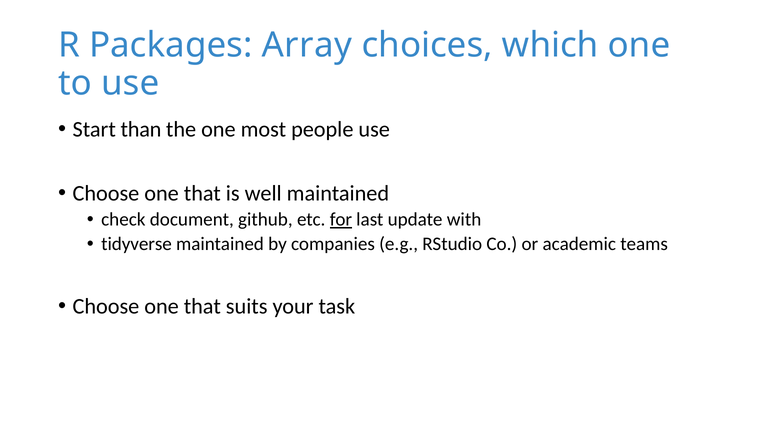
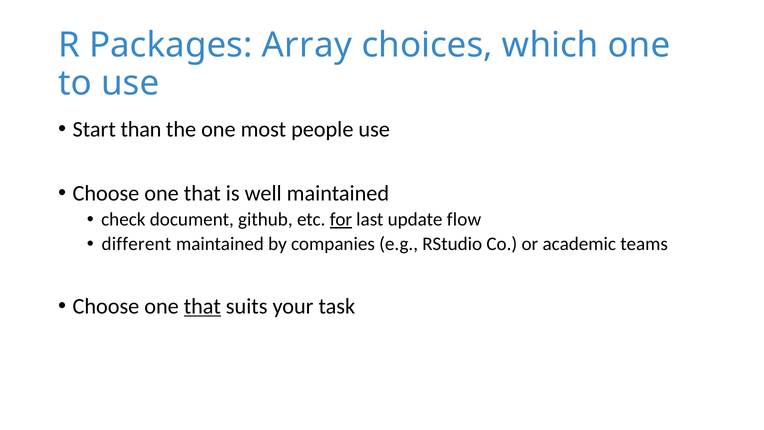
with: with -> flow
tidyverse: tidyverse -> different
that at (202, 306) underline: none -> present
